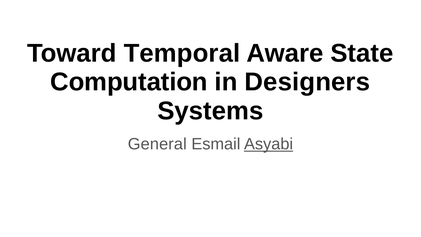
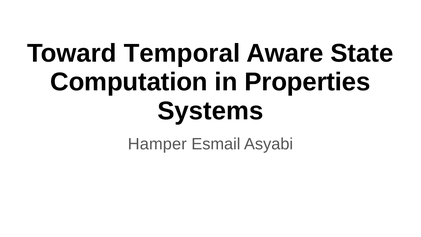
Designers: Designers -> Properties
General: General -> Hamper
Asyabi underline: present -> none
